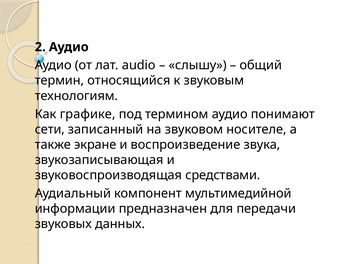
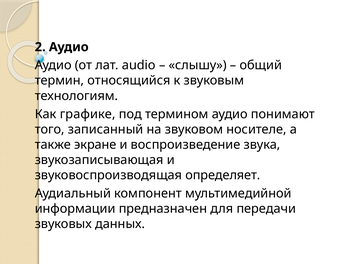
сети: сети -> того
средствами: средствами -> определяет
